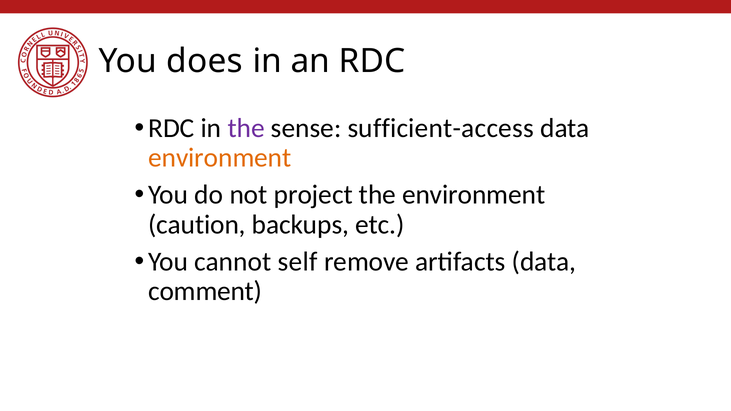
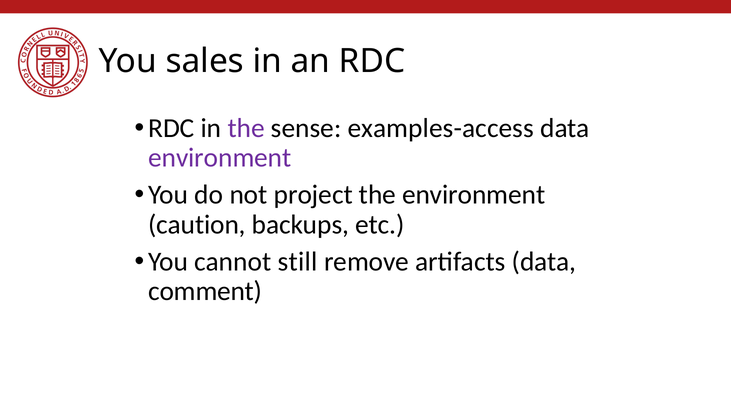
does: does -> sales
sufficient-access: sufficient-access -> examples-access
environment at (220, 158) colour: orange -> purple
self: self -> still
